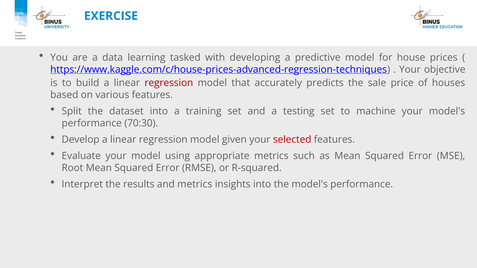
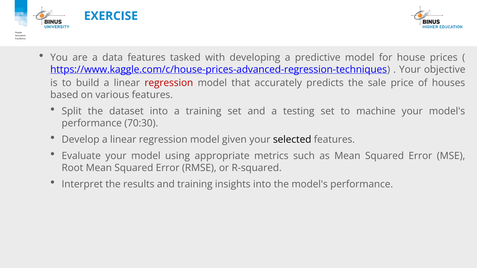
data learning: learning -> features
selected colour: red -> black
and metrics: metrics -> training
